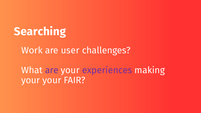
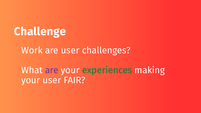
Searching: Searching -> Challenge
experiences colour: purple -> green
your your: your -> user
